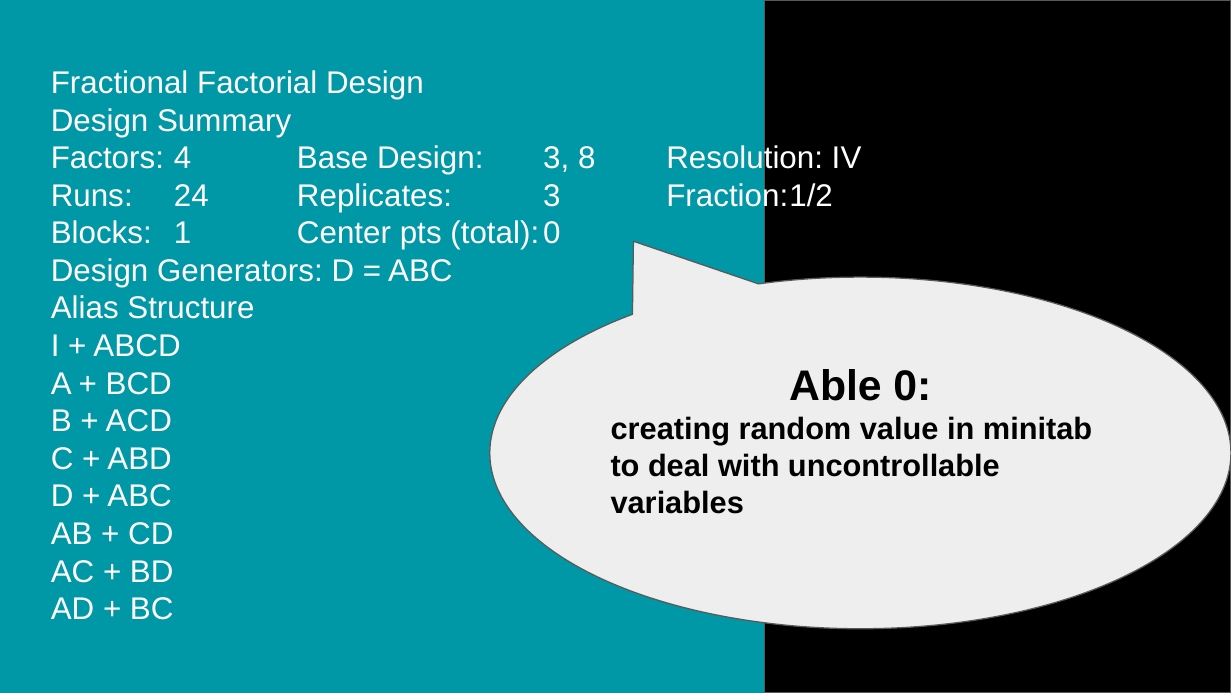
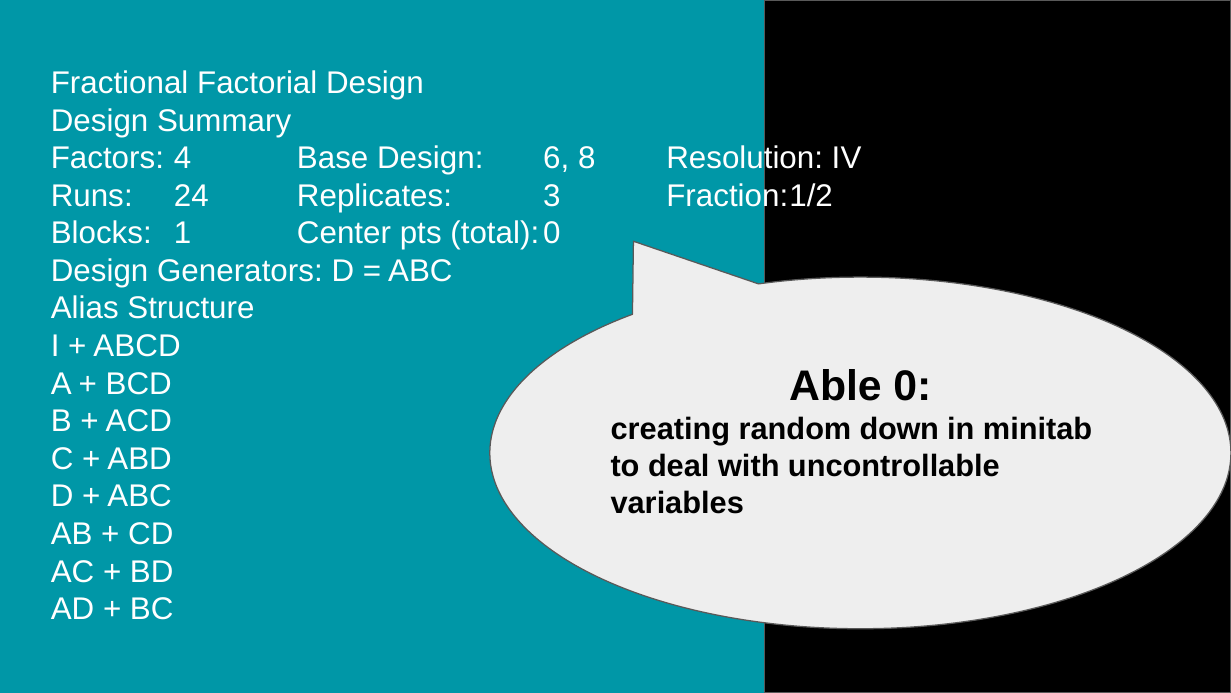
Design 3: 3 -> 6
value: value -> down
